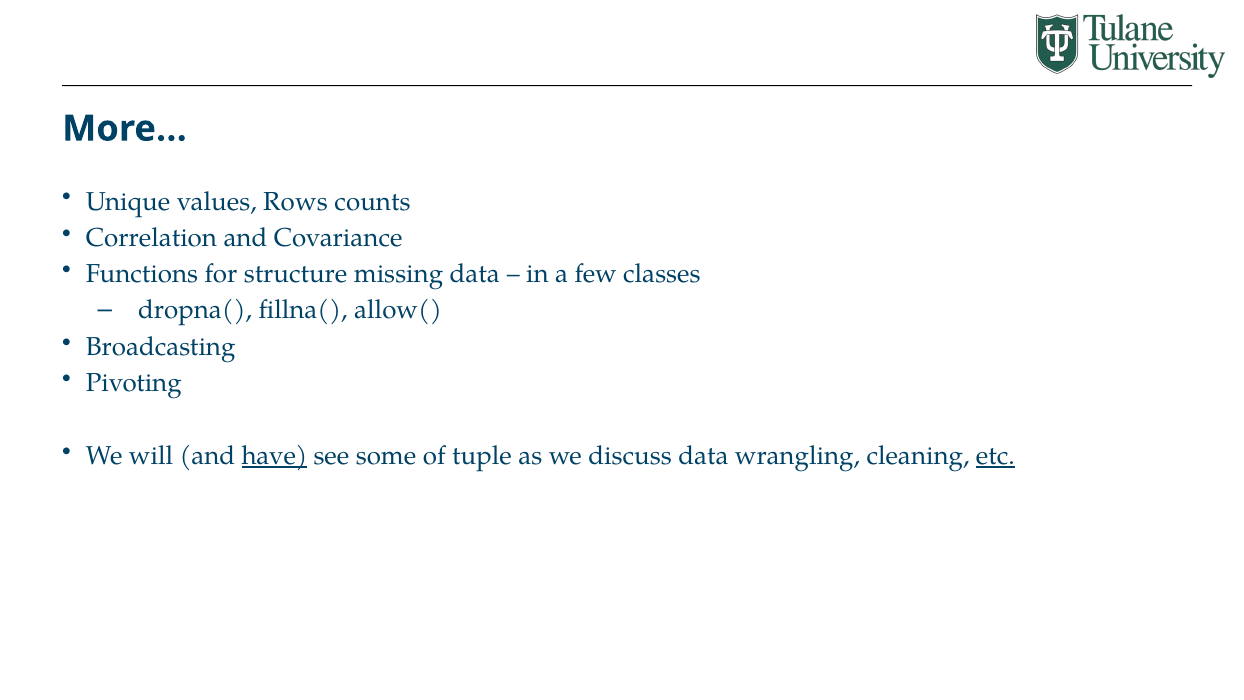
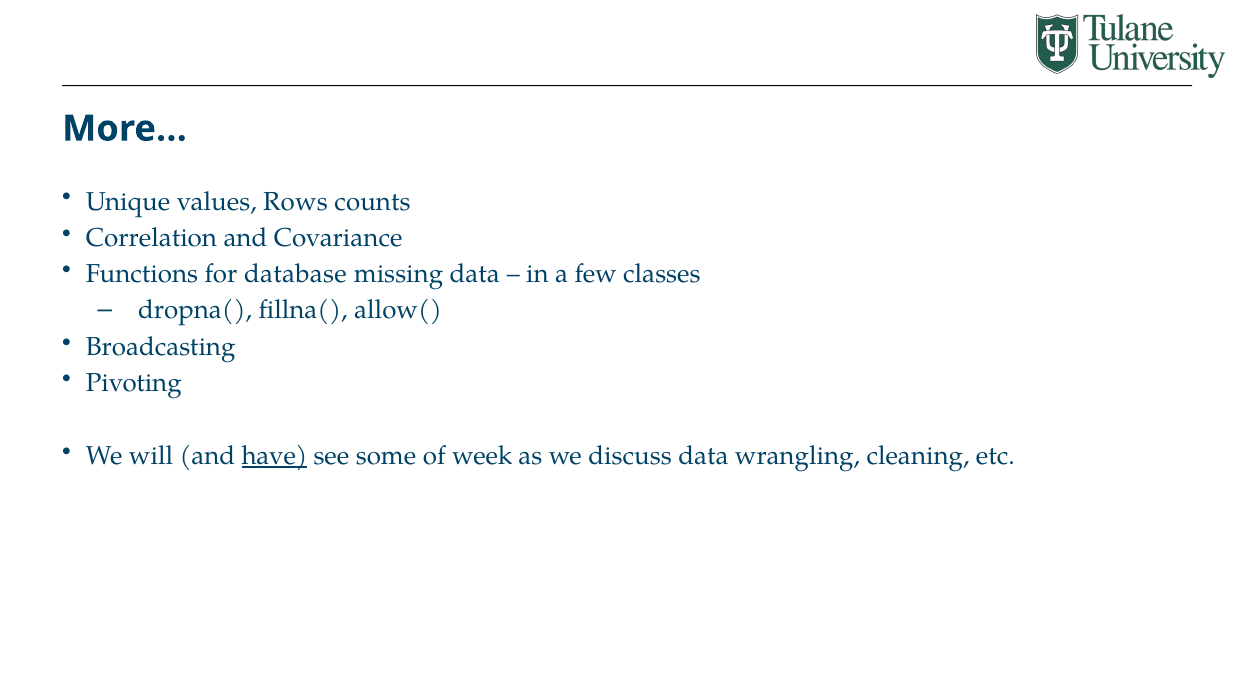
structure: structure -> database
tuple: tuple -> week
etc underline: present -> none
